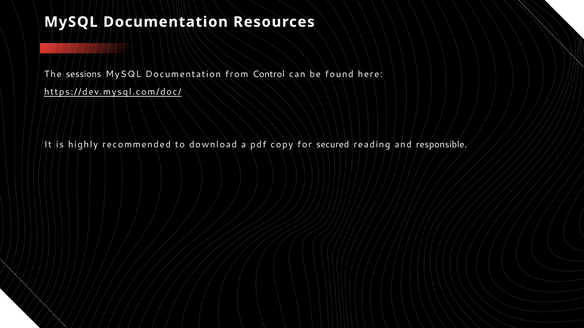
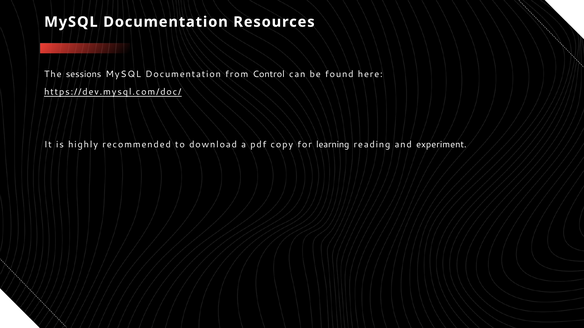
secured: secured -> learning
responsible: responsible -> experiment
